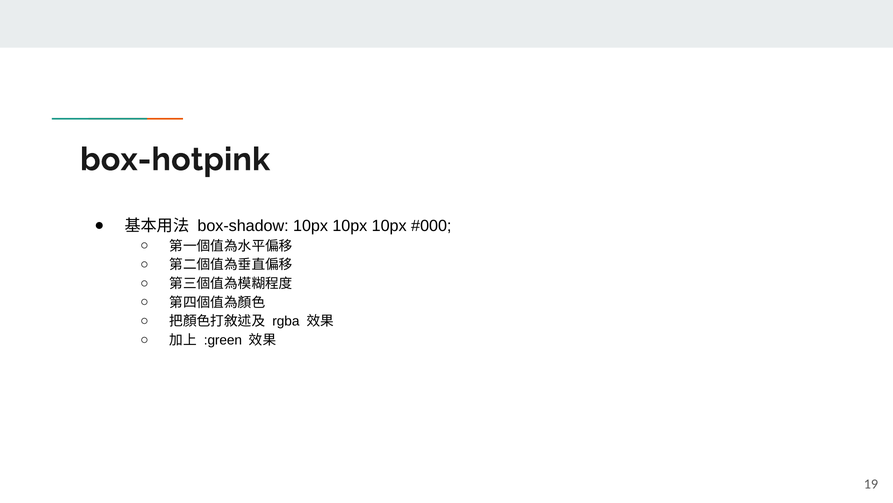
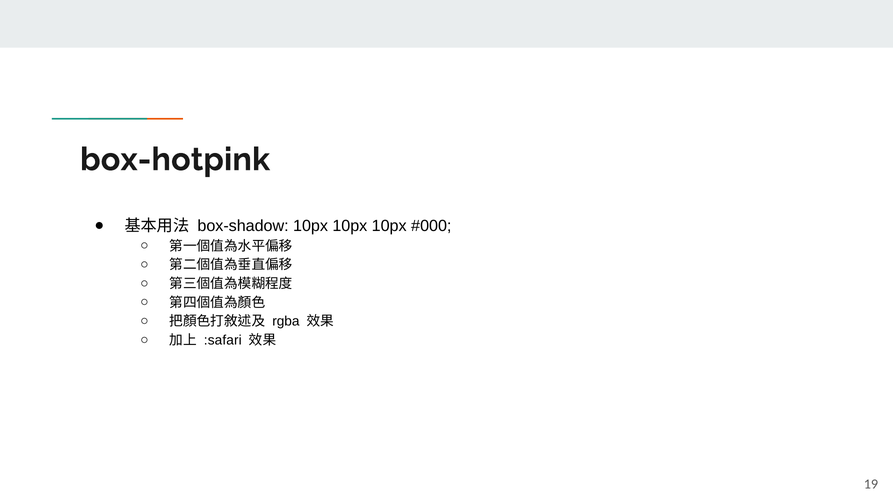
:green: :green -> :safari
